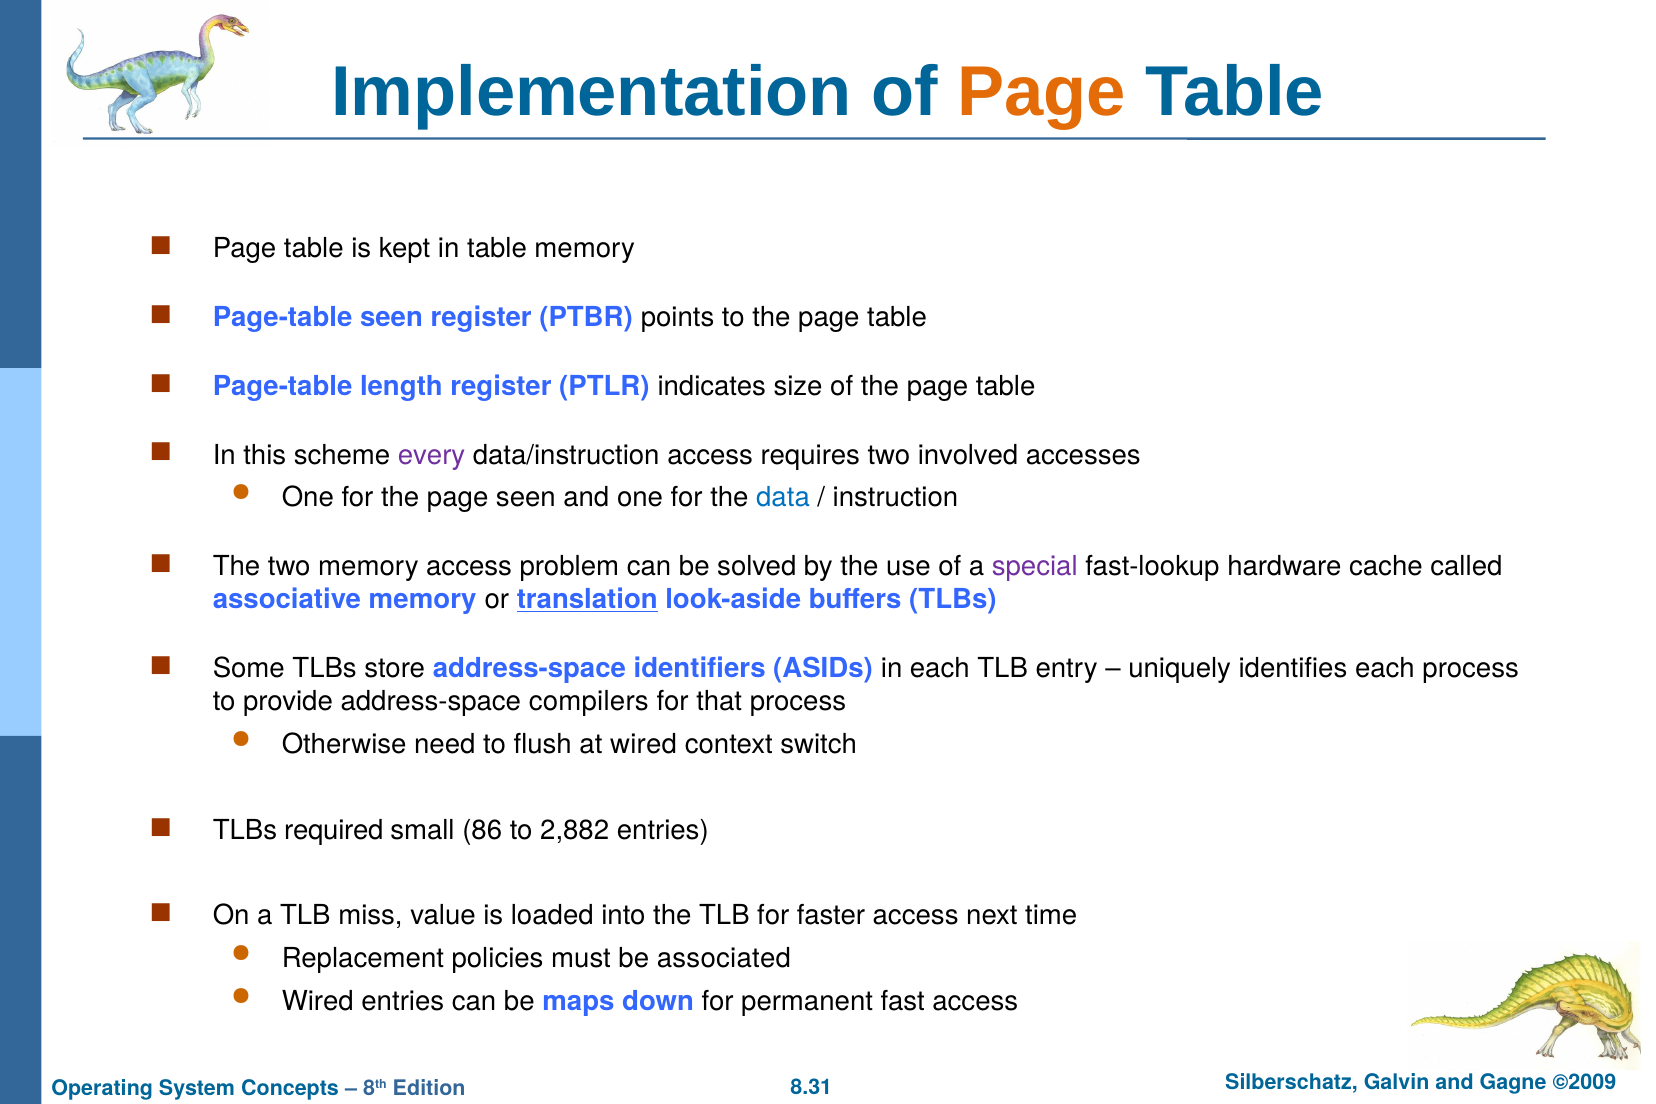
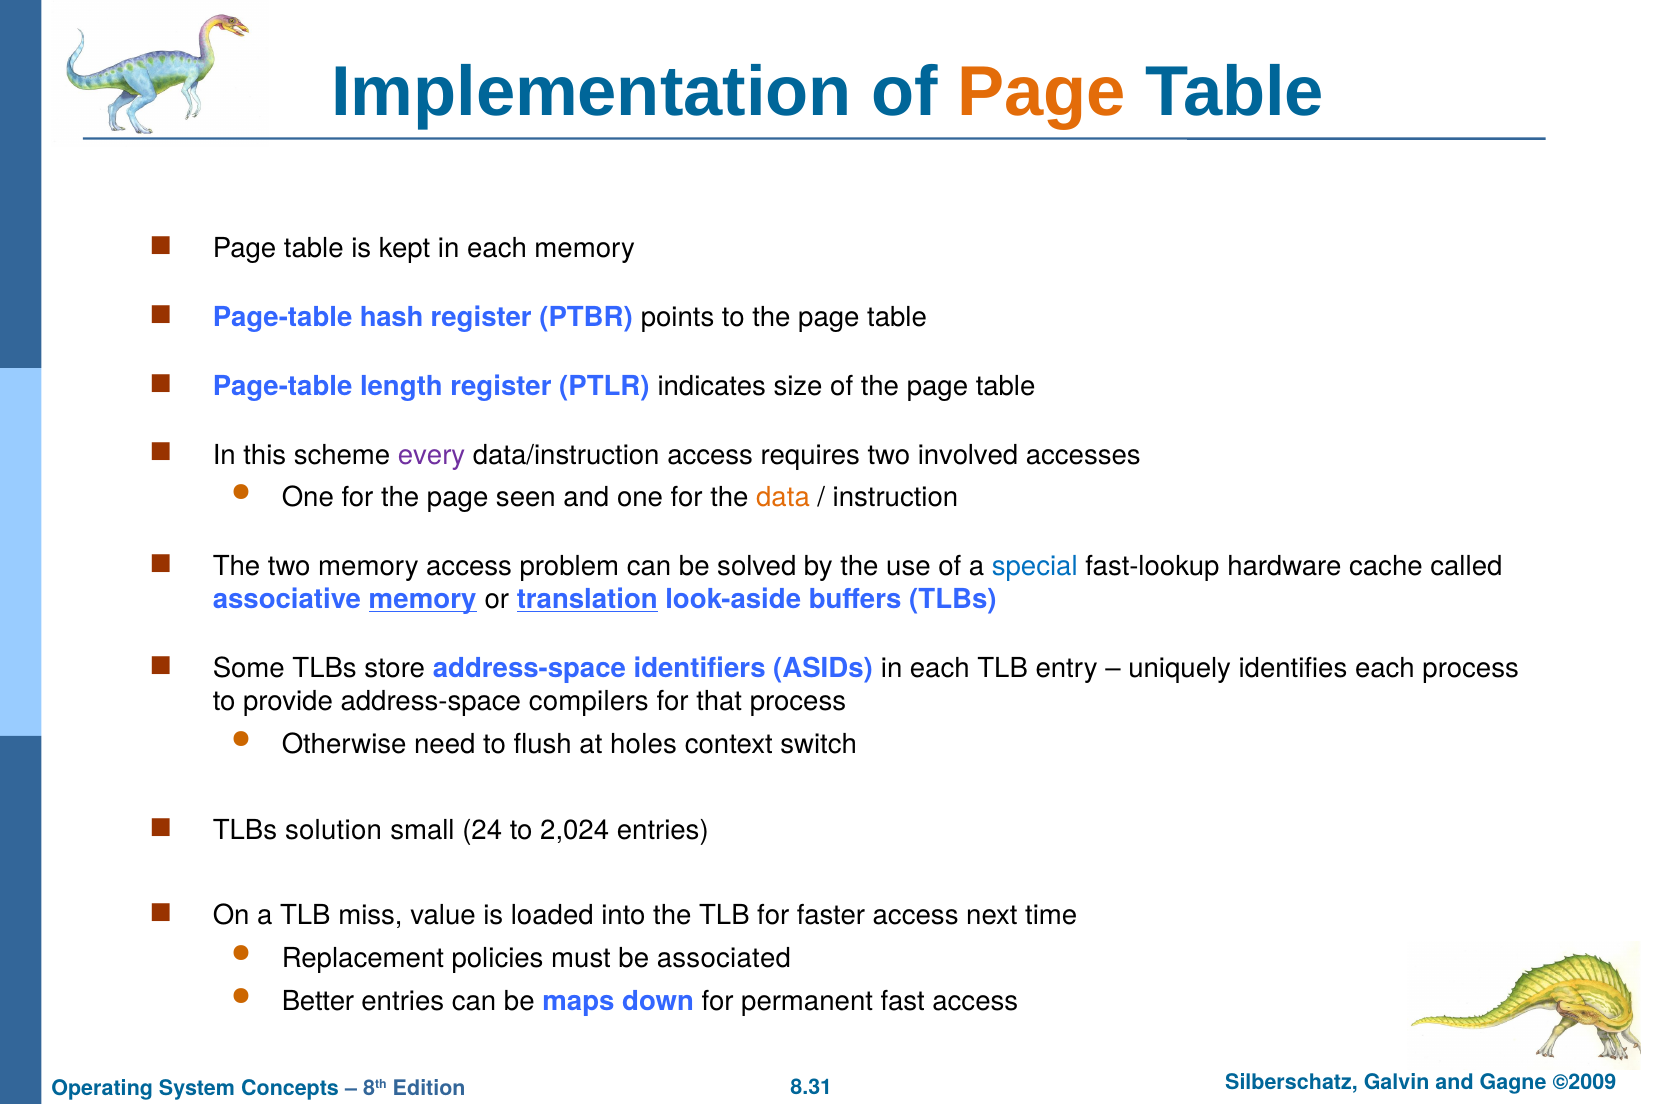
kept in table: table -> each
Page-table seen: seen -> hash
data colour: blue -> orange
special colour: purple -> blue
memory at (423, 600) underline: none -> present
at wired: wired -> holes
required: required -> solution
86: 86 -> 24
2,882: 2,882 -> 2,024
Wired at (318, 1001): Wired -> Better
